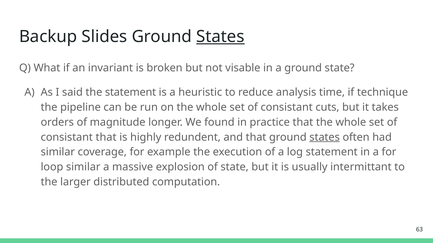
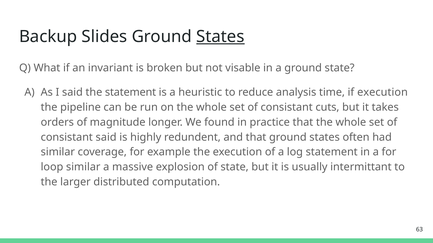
if technique: technique -> execution
consistant that: that -> said
states at (325, 137) underline: present -> none
